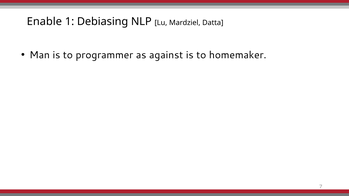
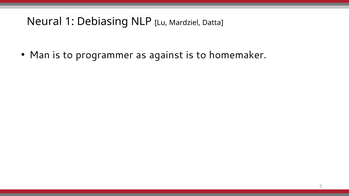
Enable: Enable -> Neural
